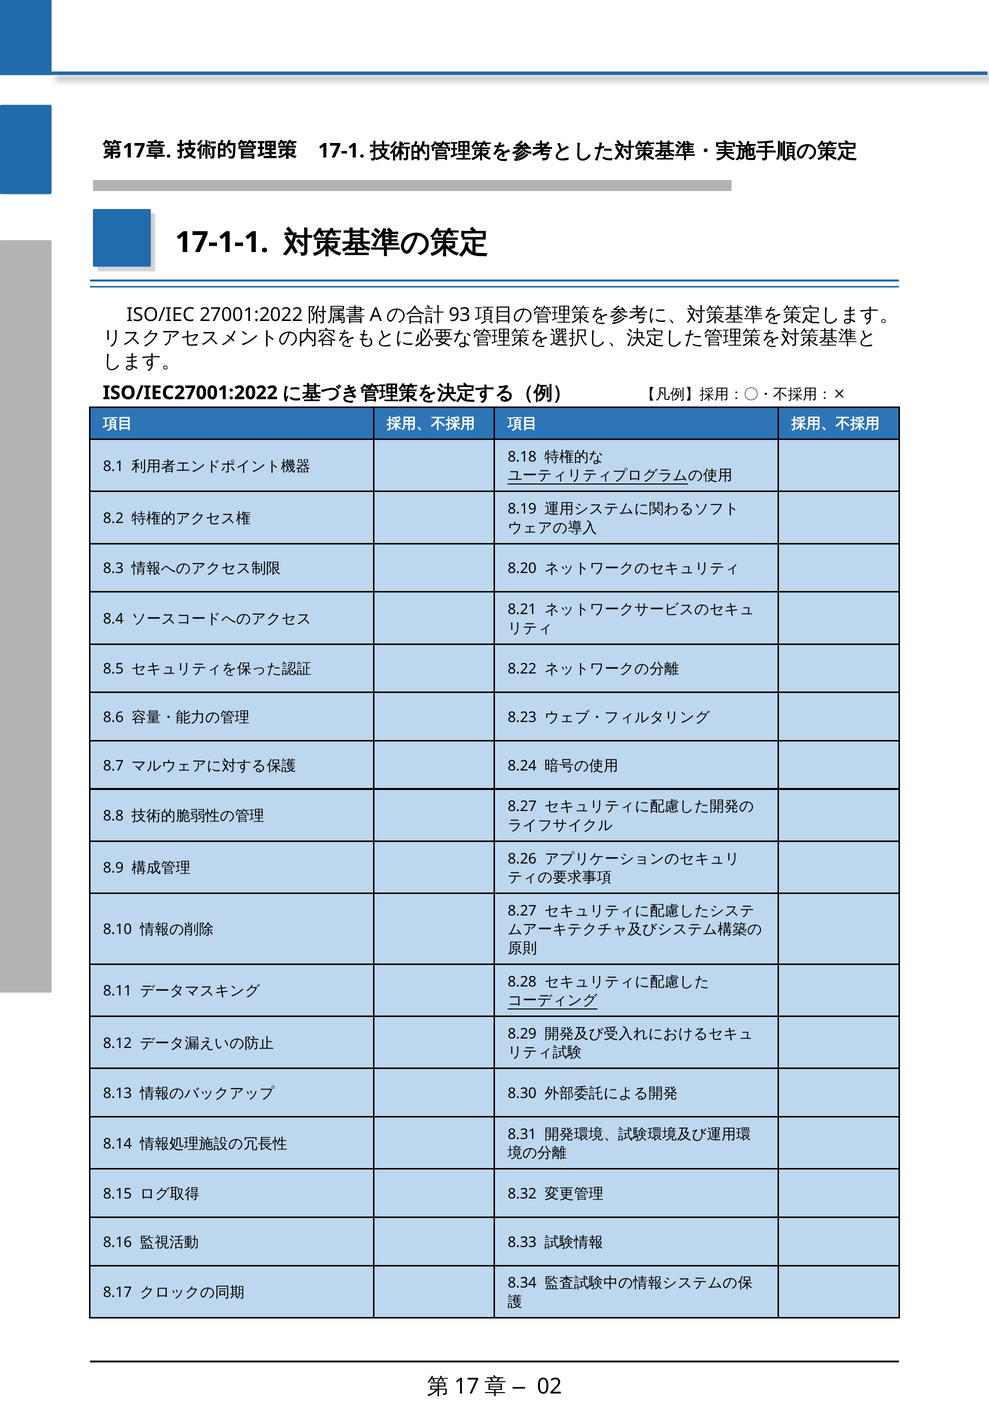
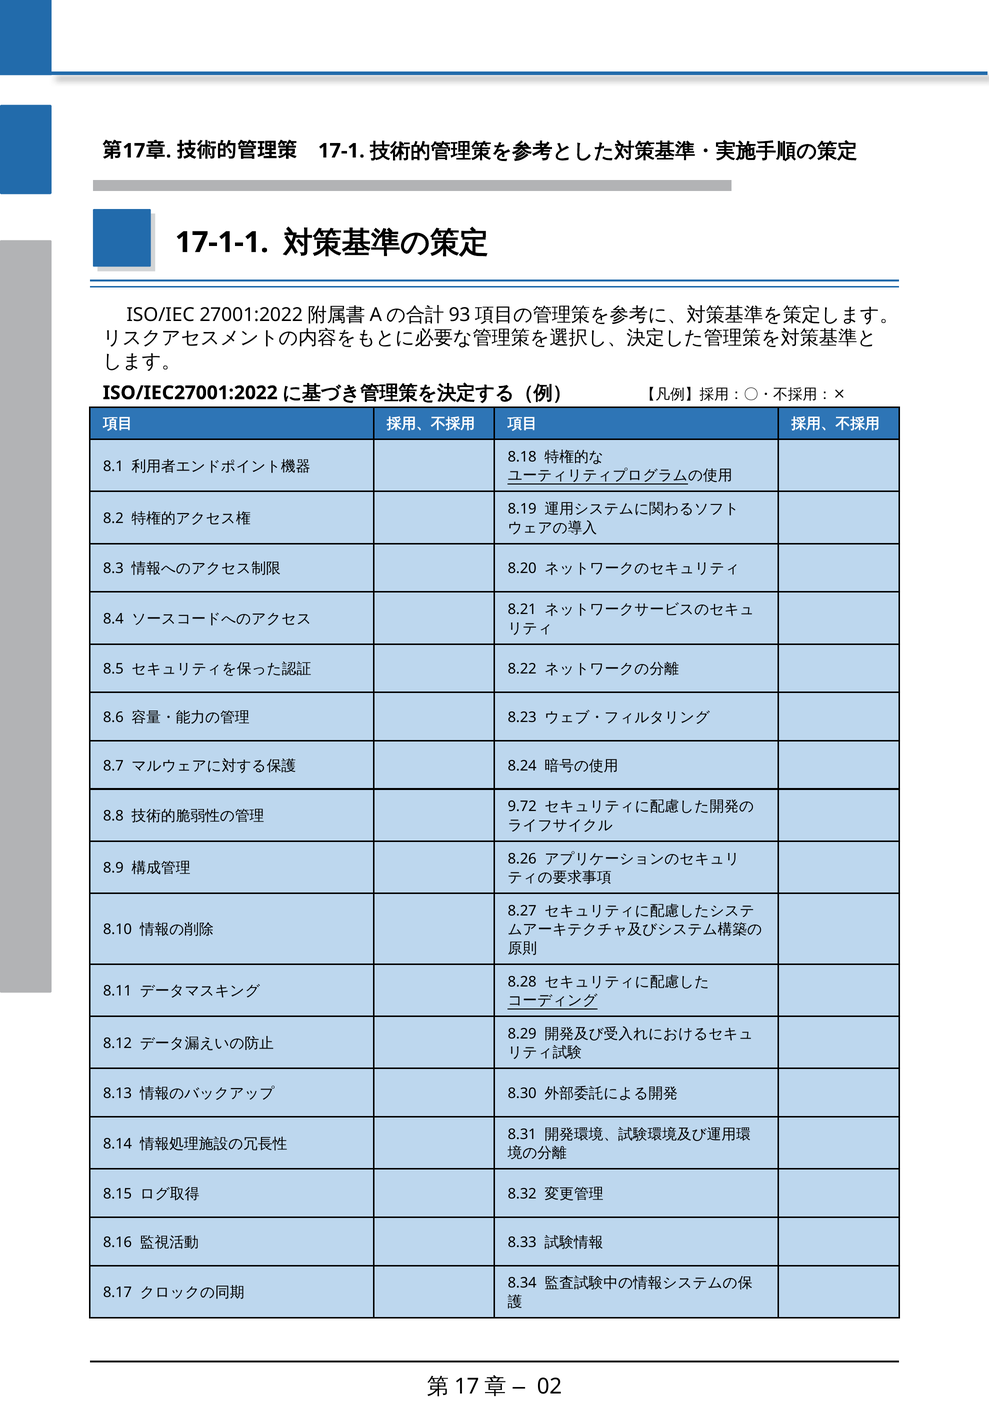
8.27 at (522, 807): 8.27 -> 9.72
